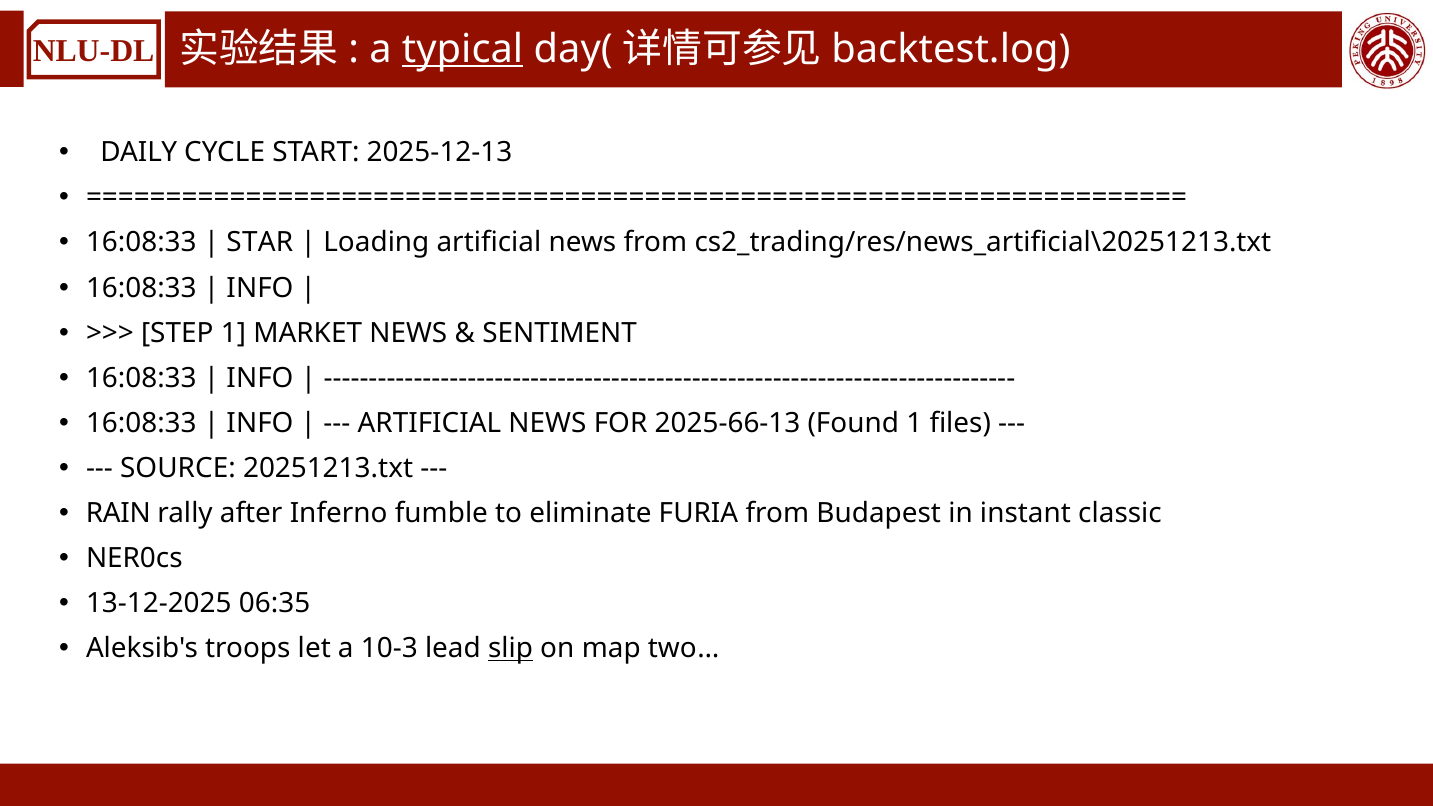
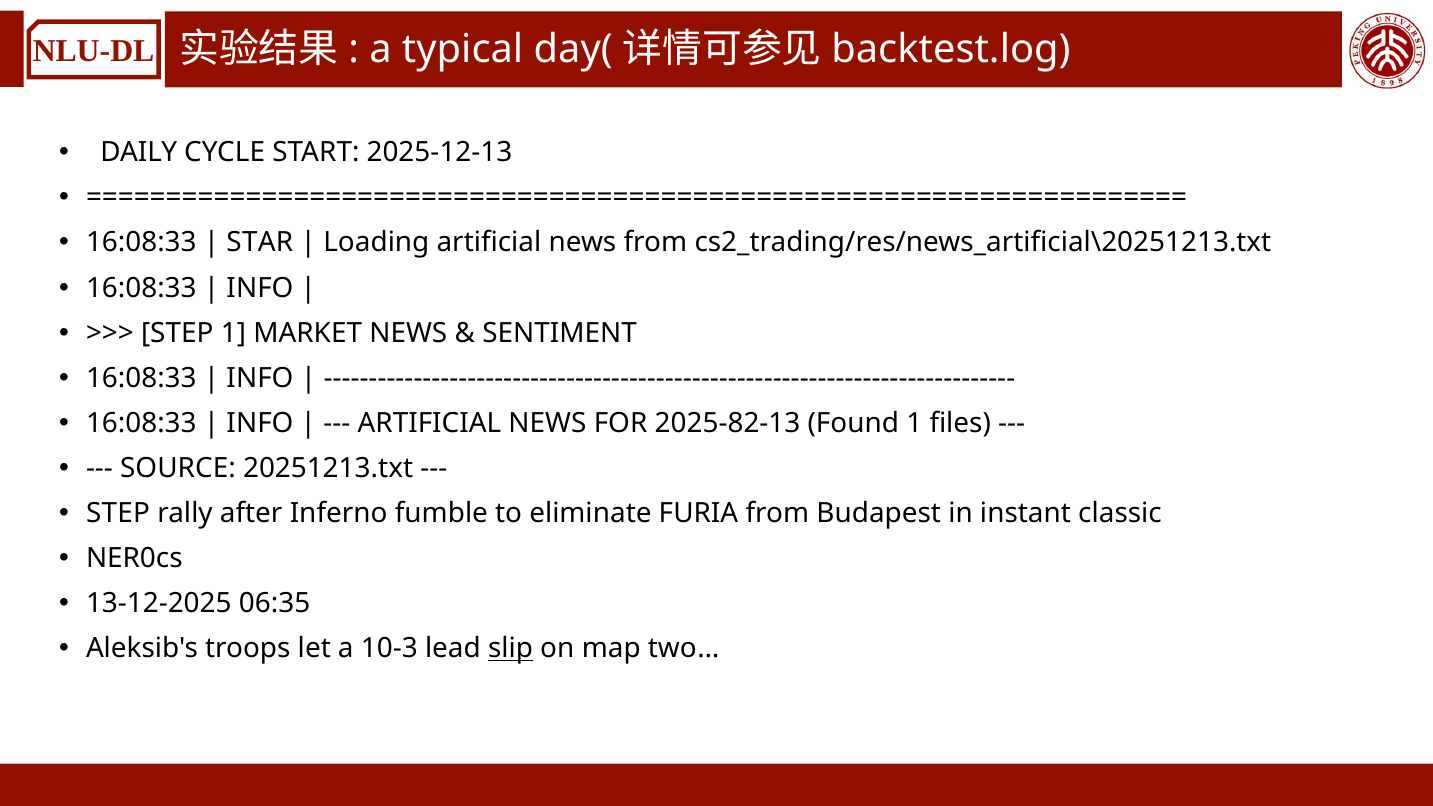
typical underline: present -> none
2025-66-13: 2025-66-13 -> 2025-82-13
RAIN at (118, 513): RAIN -> STEP
